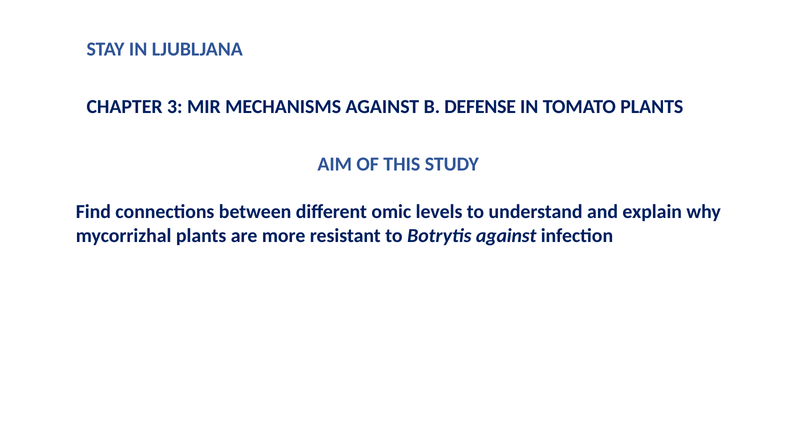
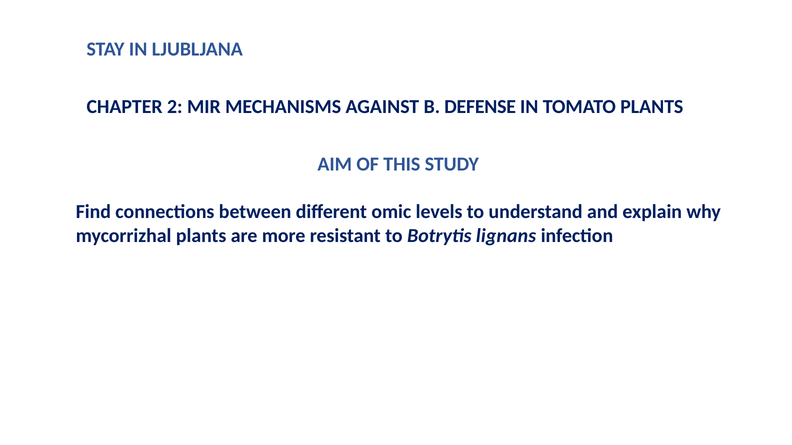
3: 3 -> 2
Botrytis against: against -> lignans
